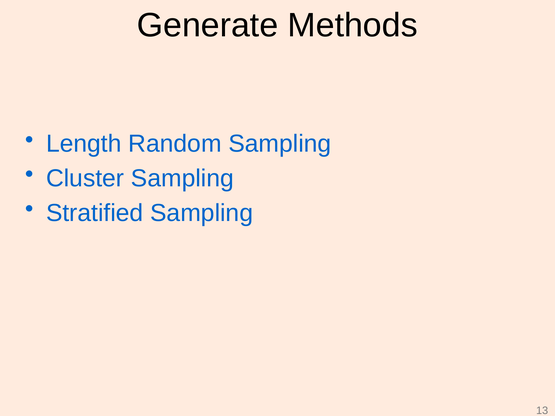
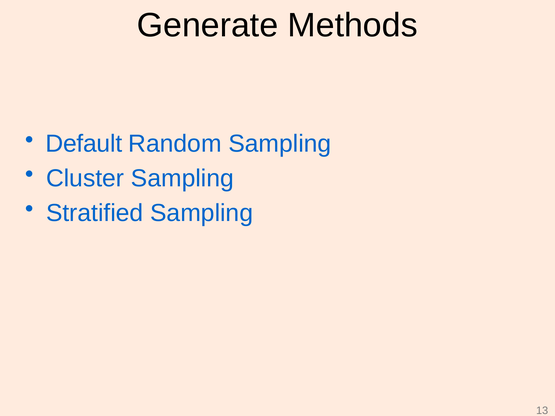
Length: Length -> Default
